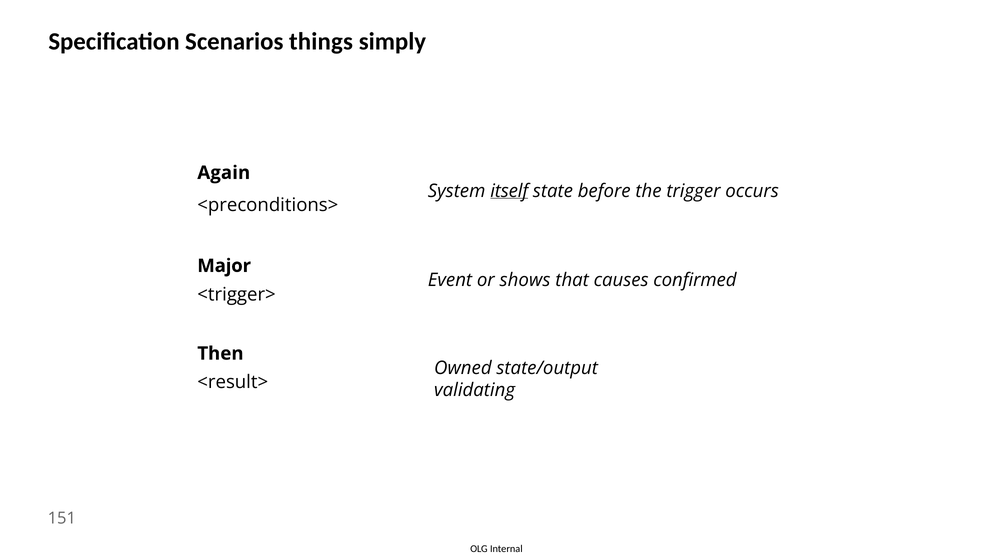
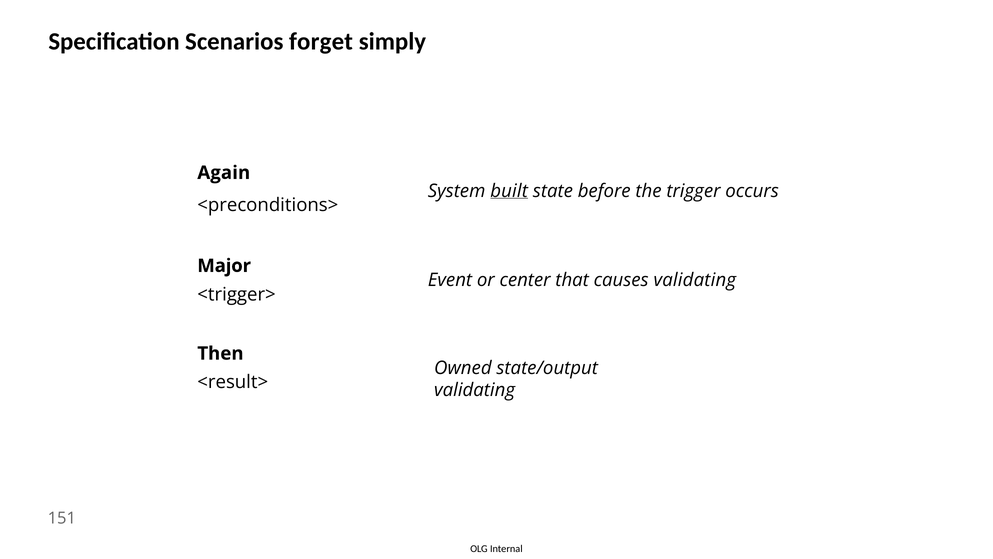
things: things -> forget
itself: itself -> built
shows: shows -> center
causes confirmed: confirmed -> validating
